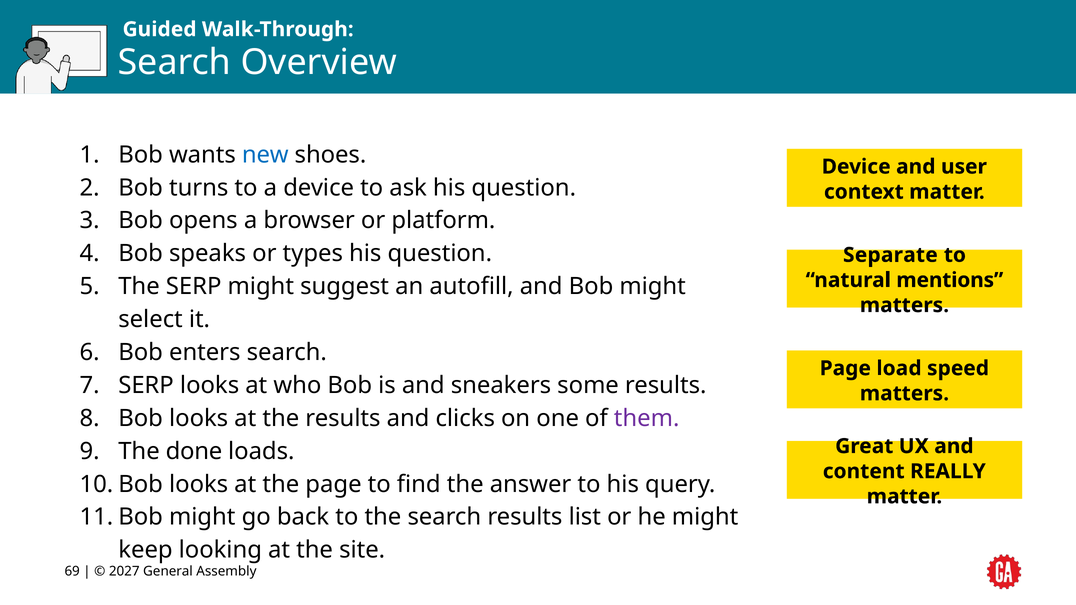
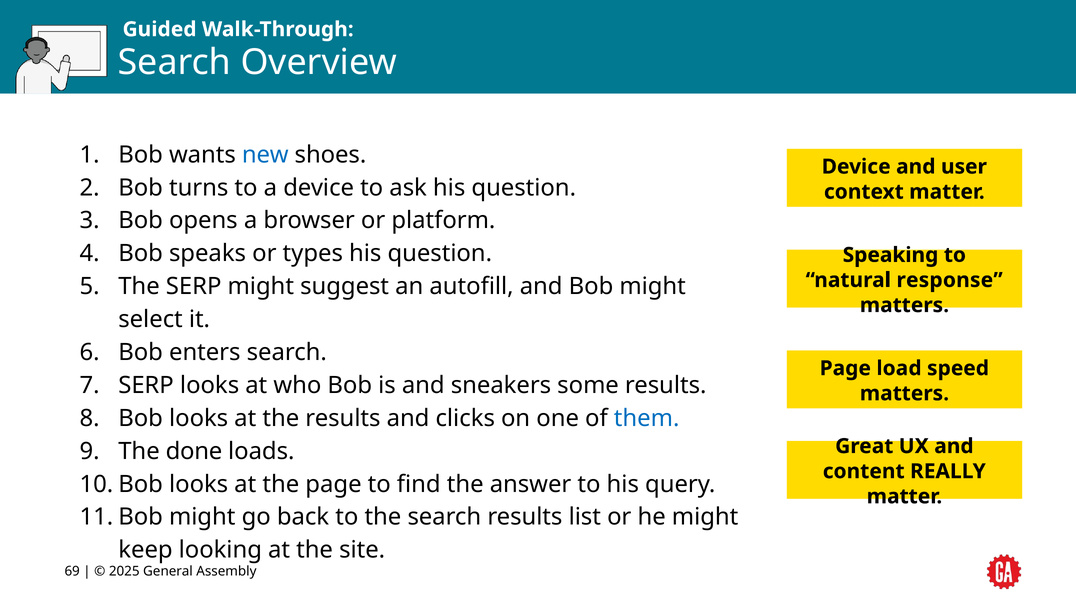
Separate: Separate -> Speaking
mentions: mentions -> response
them colour: purple -> blue
2027: 2027 -> 2025
